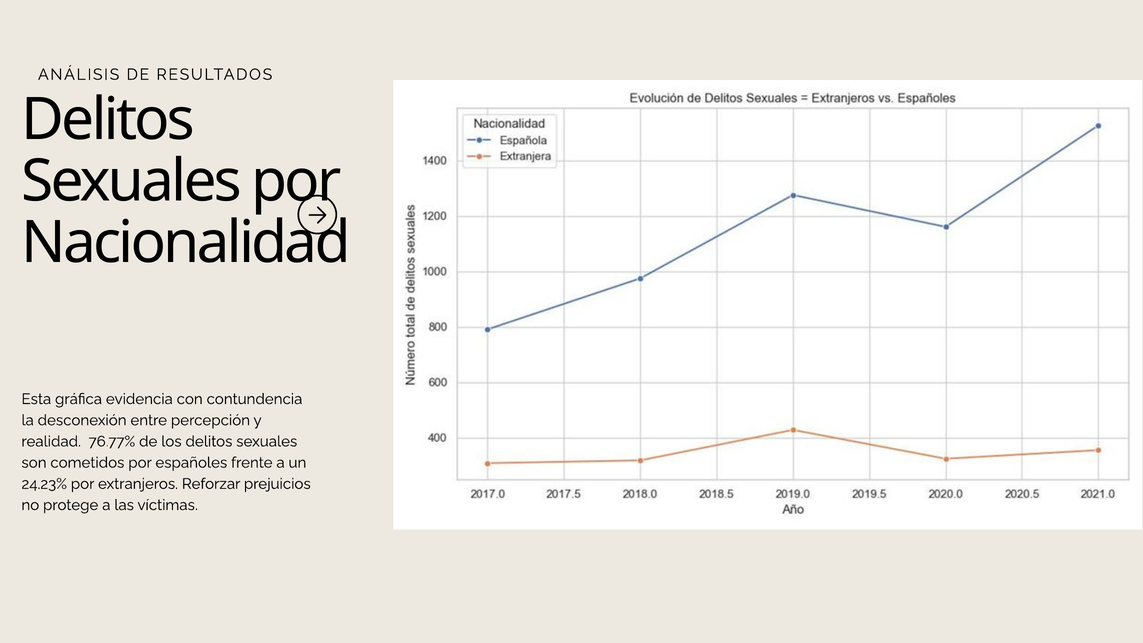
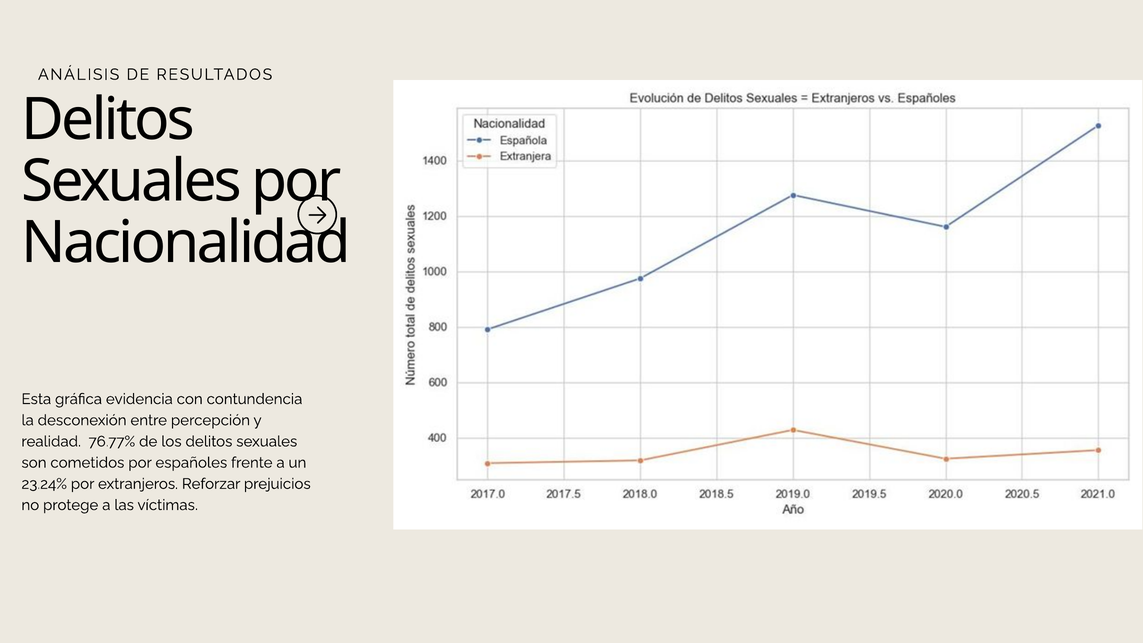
24.23%: 24.23% -> 23.24%
